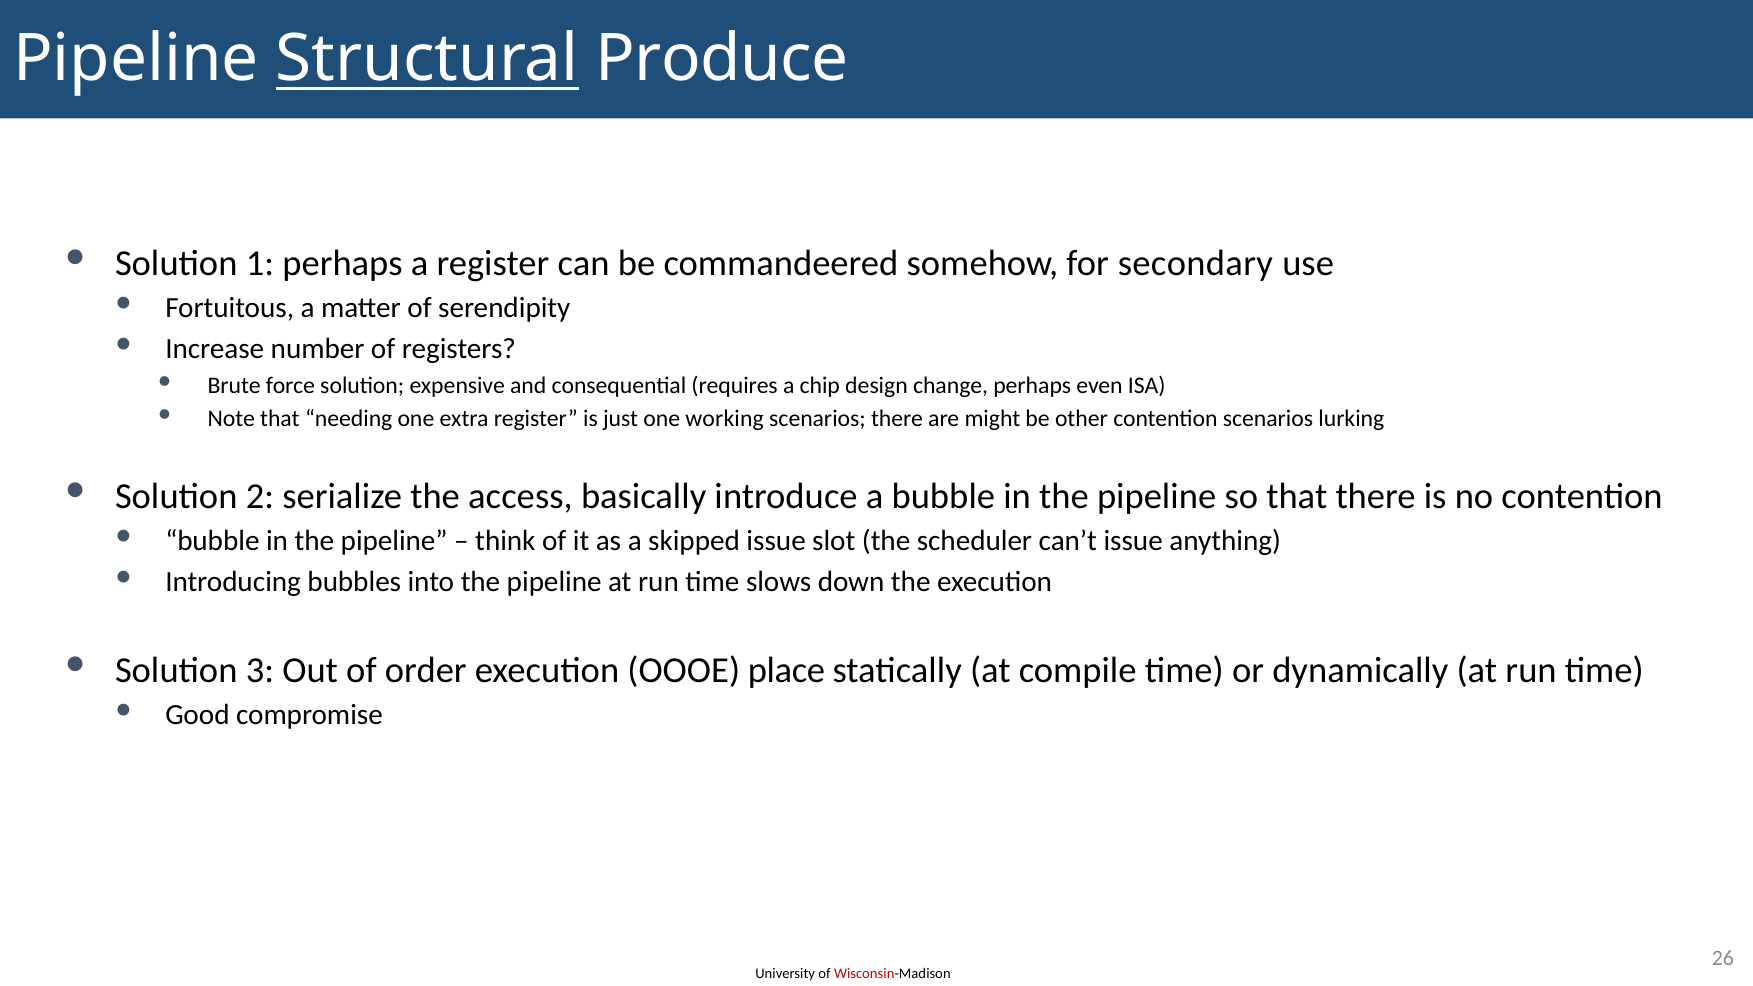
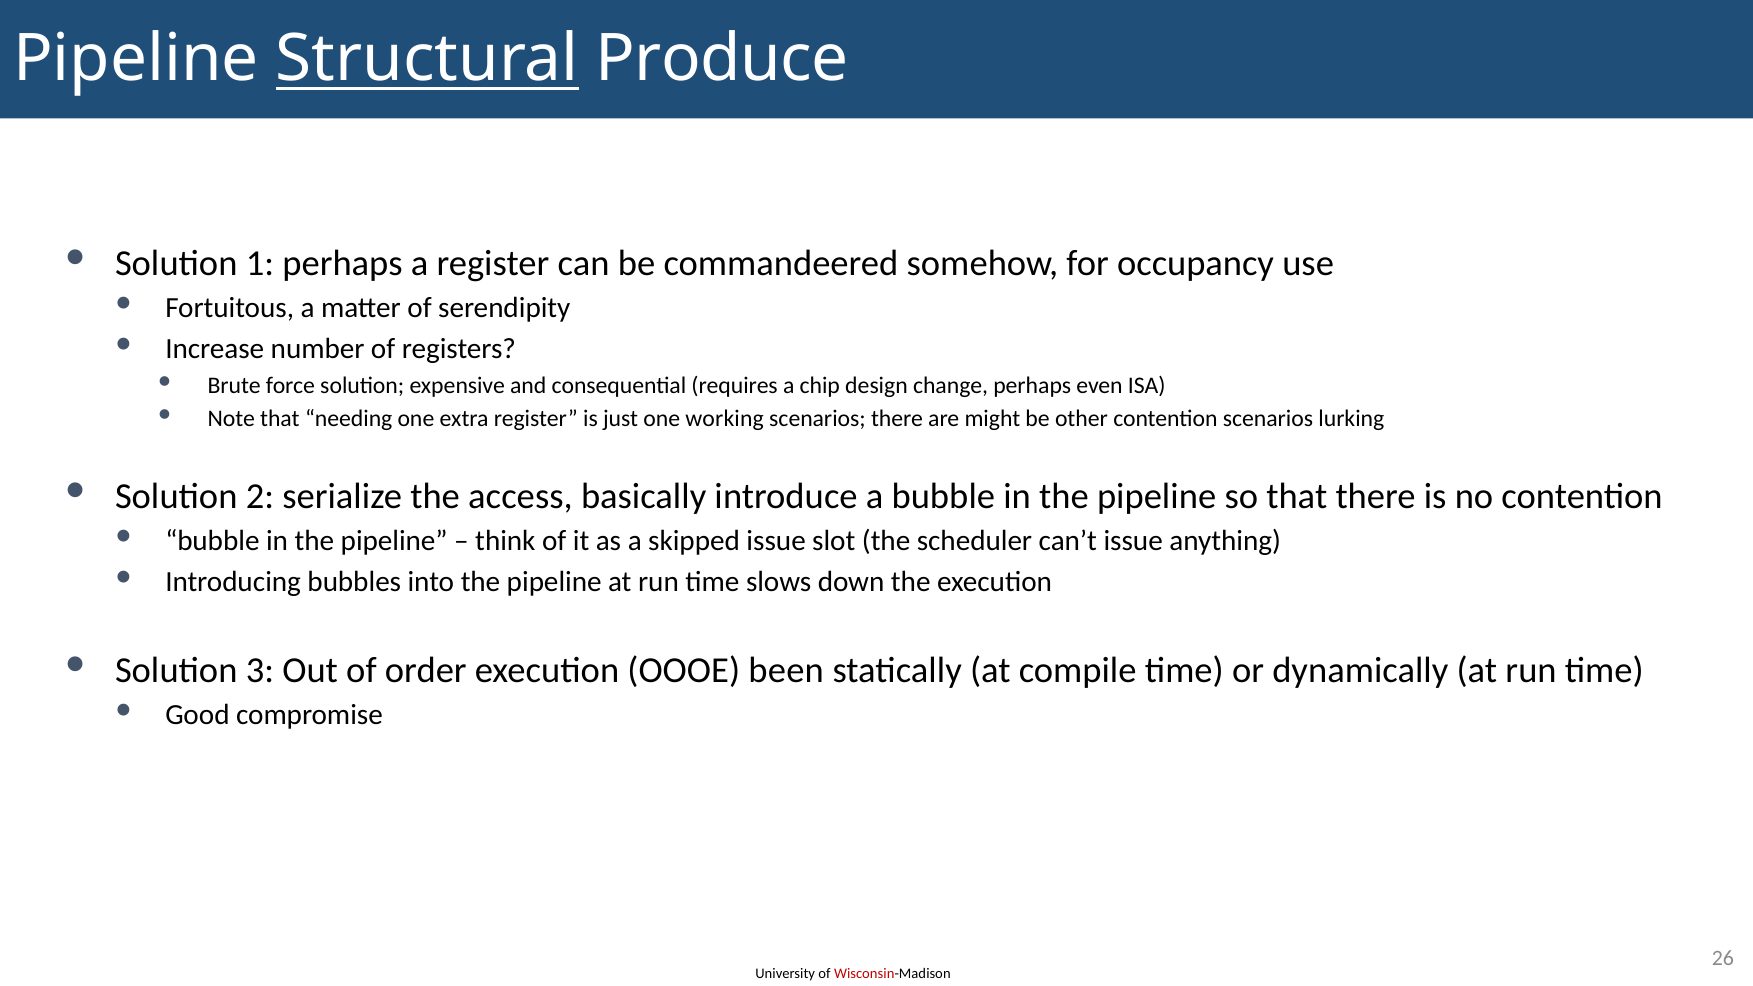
secondary: secondary -> occupancy
place: place -> been
